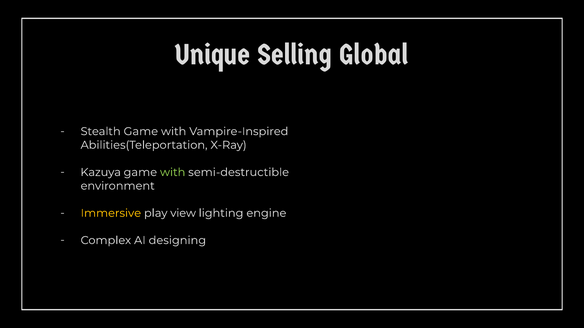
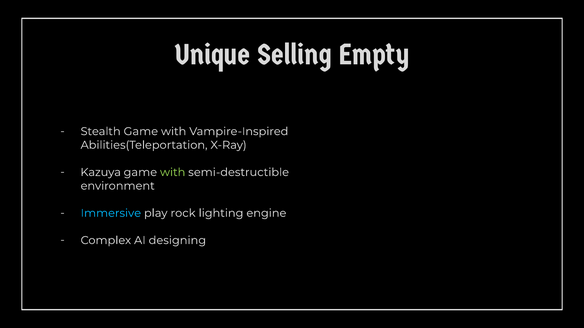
Global: Global -> Empty
Immersive colour: yellow -> light blue
view: view -> rock
